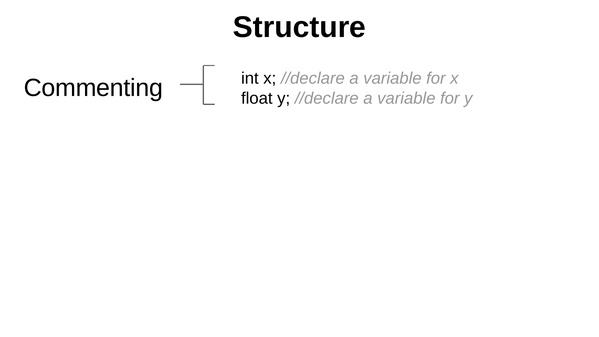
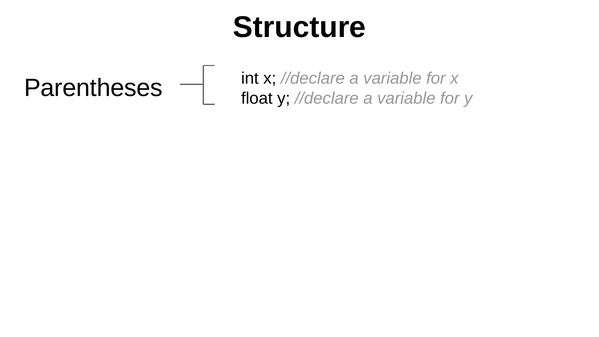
Commenting: Commenting -> Parentheses
